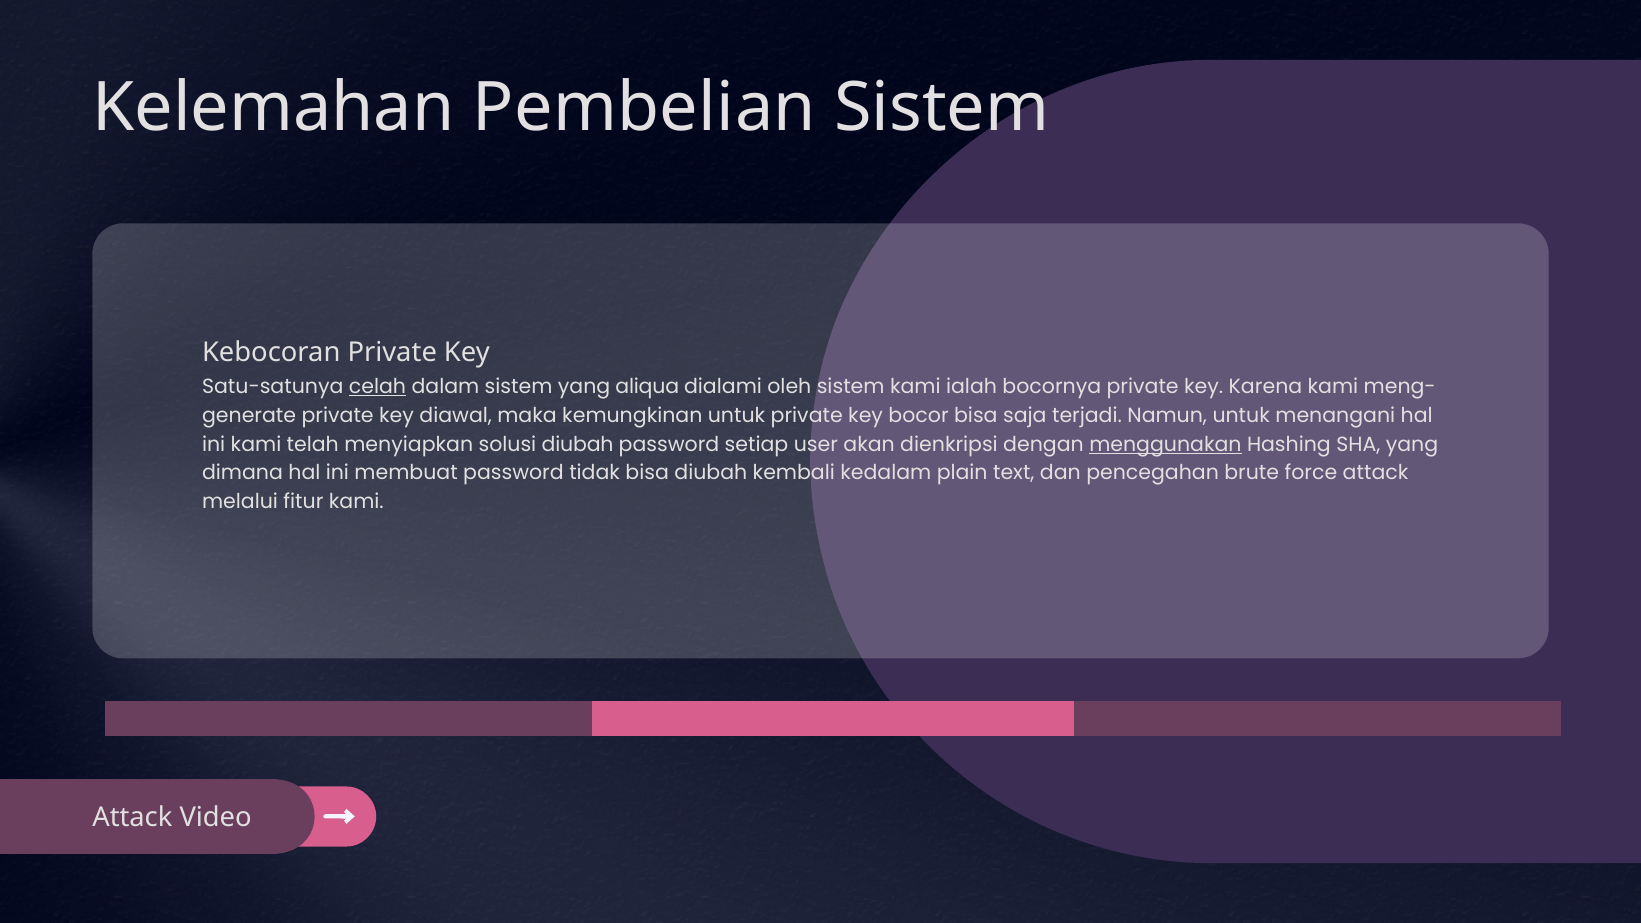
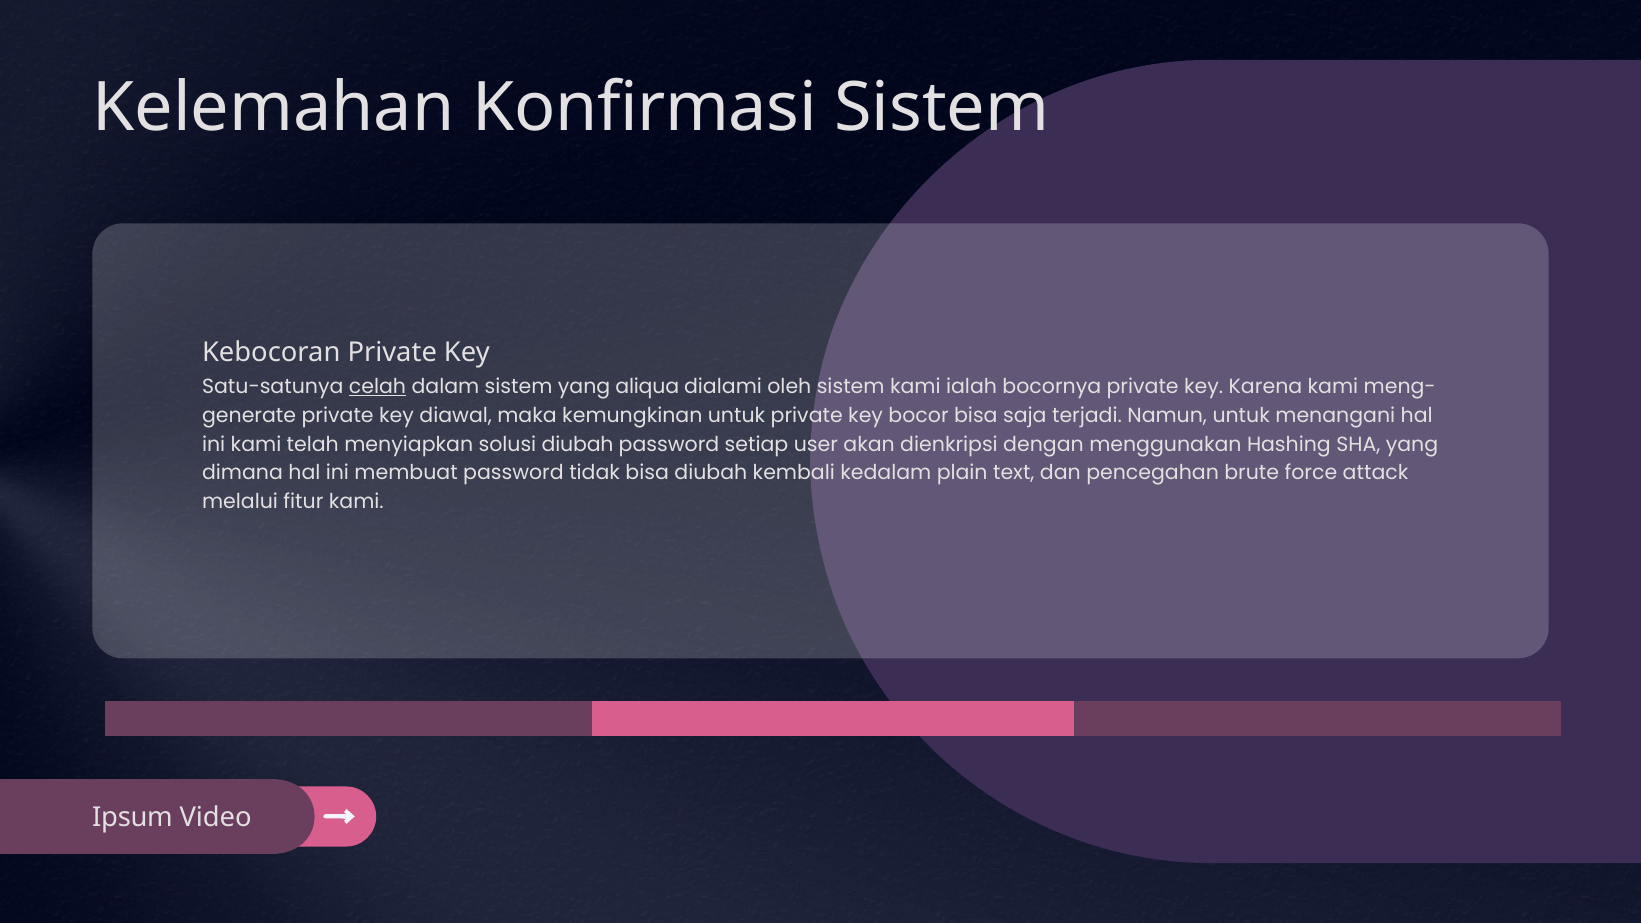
Pembelian: Pembelian -> Konfirmasi
menggunakan underline: present -> none
Attack at (132, 817): Attack -> Ipsum
